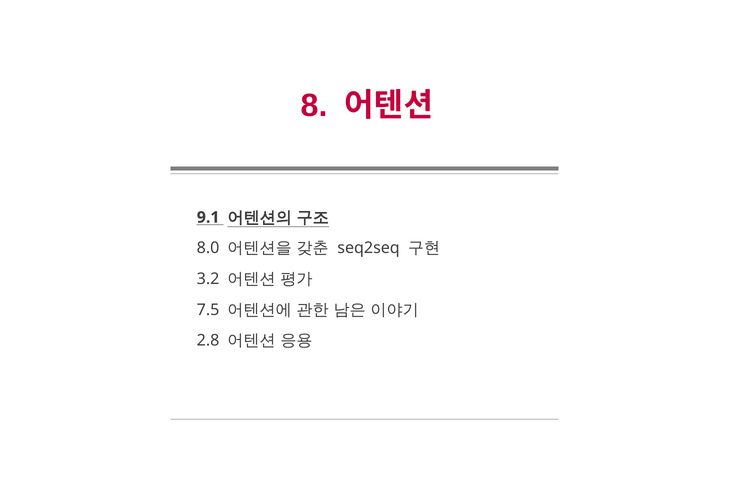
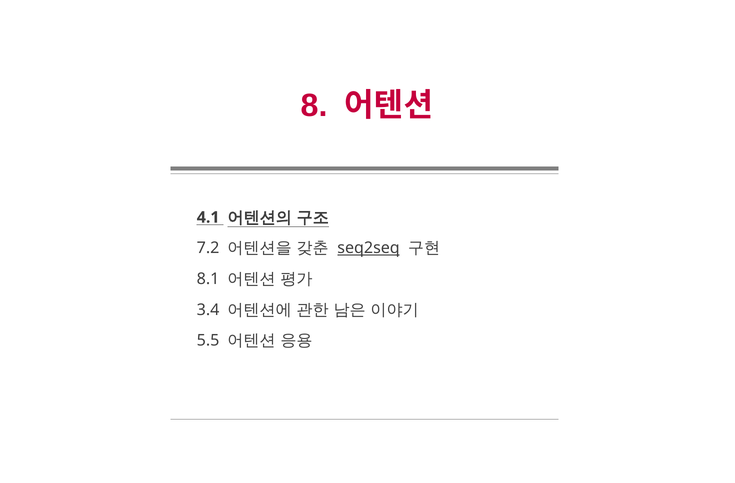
9.1: 9.1 -> 4.1
8.0: 8.0 -> 7.2
seq2seq underline: none -> present
3.2: 3.2 -> 8.1
7.5: 7.5 -> 3.4
2.8: 2.8 -> 5.5
